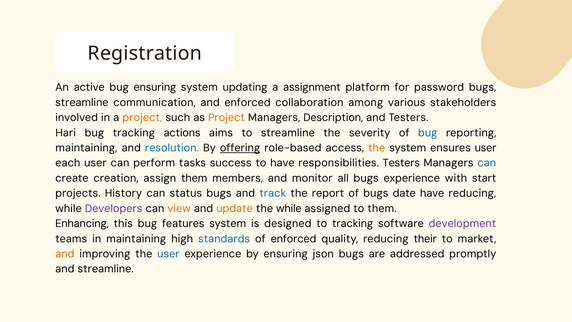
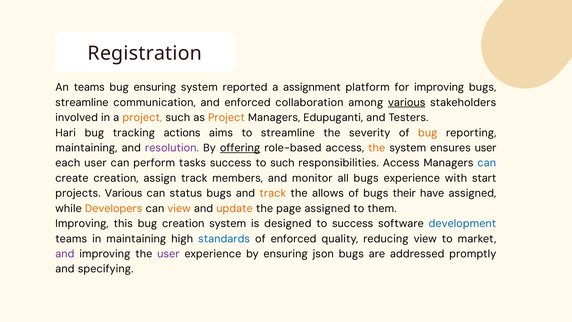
An active: active -> teams
updating: updating -> reported
for password: password -> improving
various at (407, 102) underline: none -> present
Description: Description -> Edupuganti
bug at (428, 133) colour: blue -> orange
resolution colour: blue -> purple
to have: have -> such
responsibilities Testers: Testers -> Access
assign them: them -> track
projects History: History -> Various
track at (273, 193) colour: blue -> orange
report: report -> allows
date: date -> their
have reducing: reducing -> assigned
Developers colour: purple -> orange
the while: while -> page
Enhancing at (82, 223): Enhancing -> Improving
bug features: features -> creation
to tracking: tracking -> success
development colour: purple -> blue
reducing their: their -> view
and at (65, 254) colour: orange -> purple
user at (168, 254) colour: blue -> purple
and streamline: streamline -> specifying
